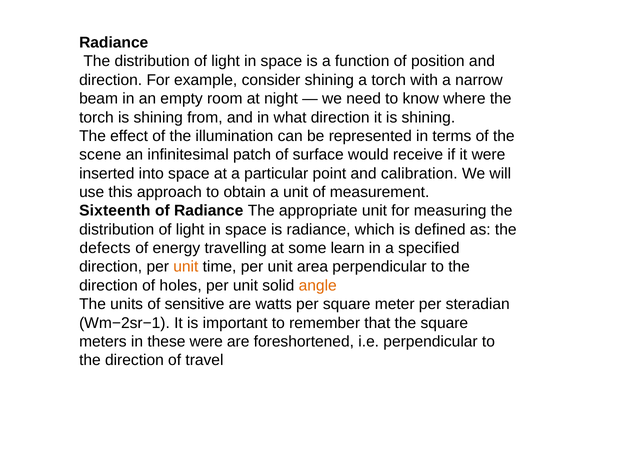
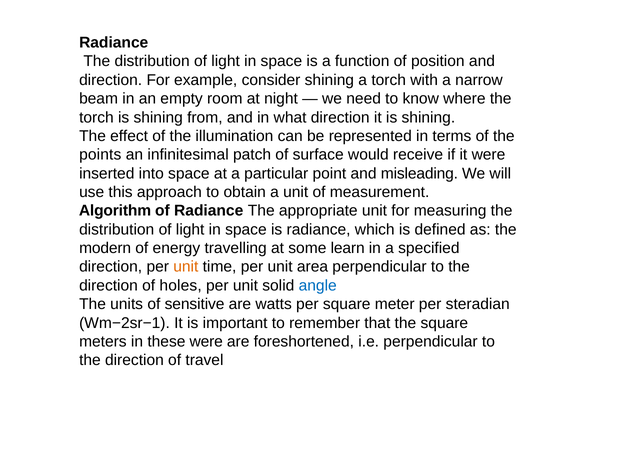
scene: scene -> points
calibration: calibration -> misleading
Sixteenth: Sixteenth -> Algorithm
defects: defects -> modern
angle colour: orange -> blue
